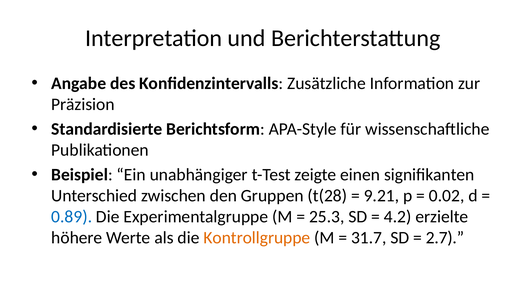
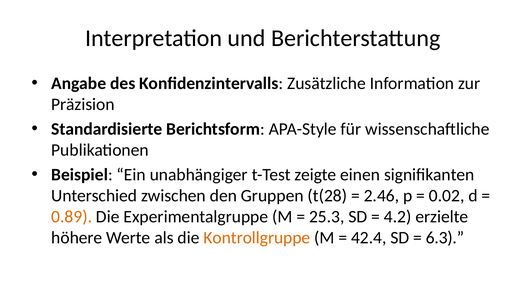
9.21: 9.21 -> 2.46
0.89 colour: blue -> orange
31.7: 31.7 -> 42.4
2.7: 2.7 -> 6.3
